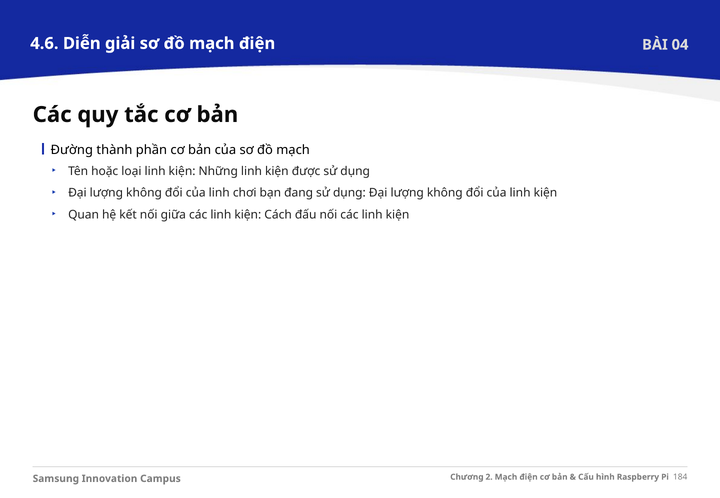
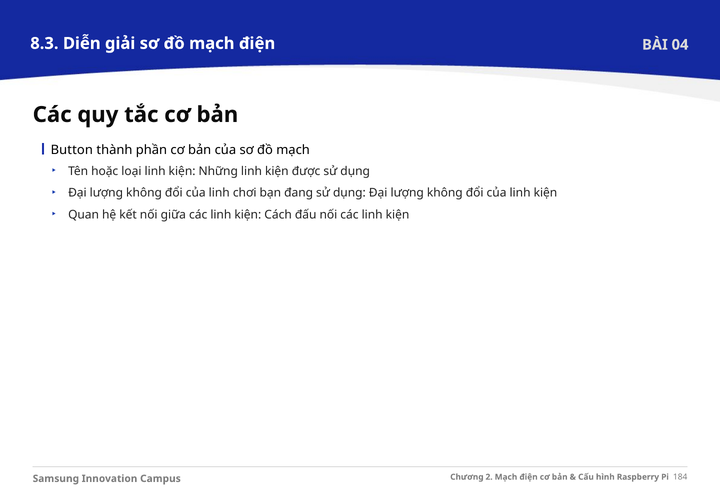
4.6: 4.6 -> 8.3
Đường: Đường -> Button
